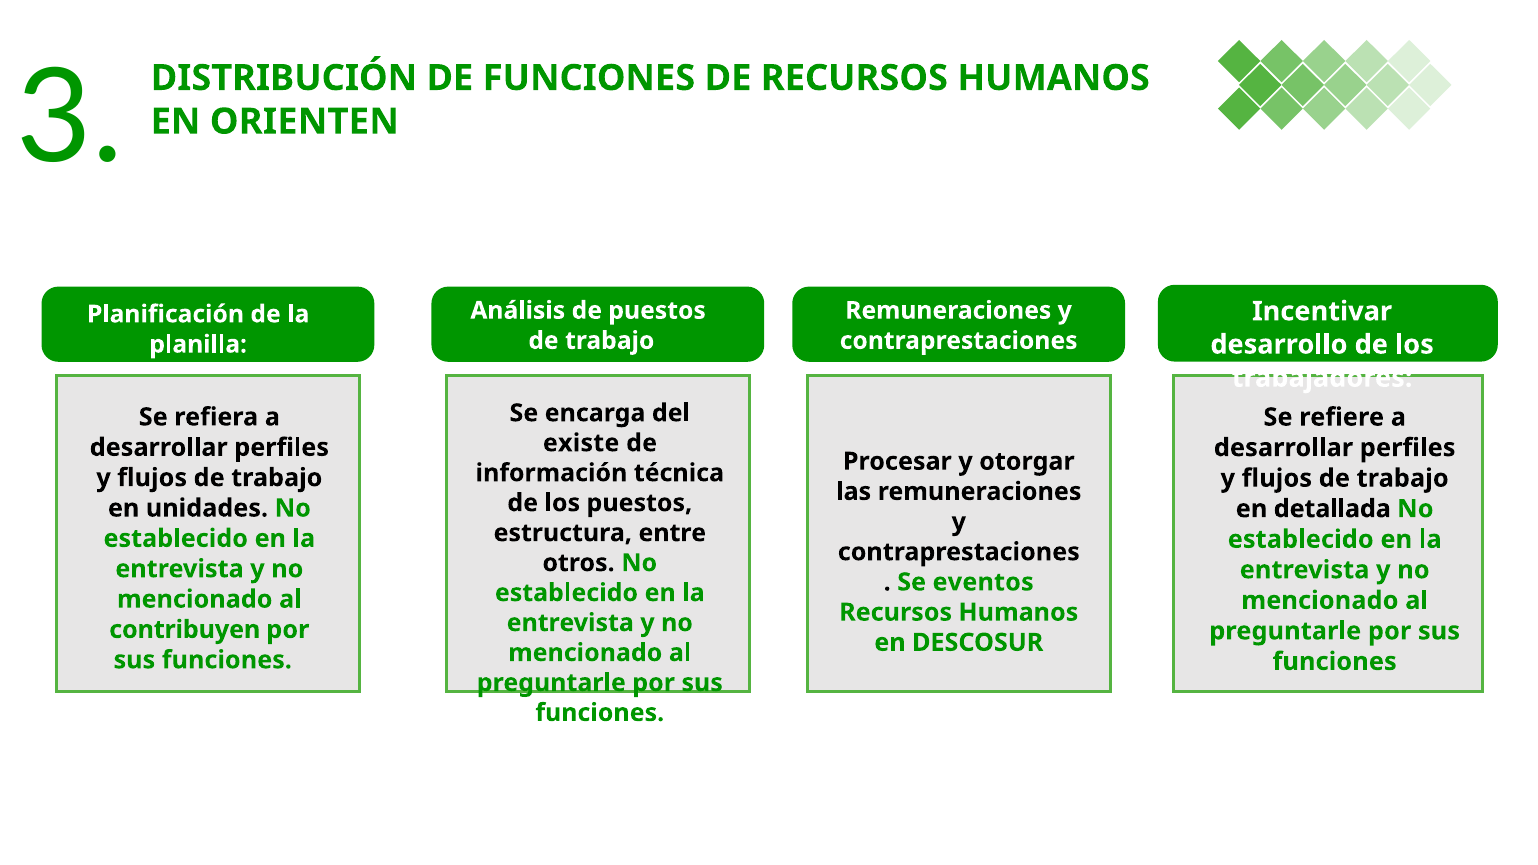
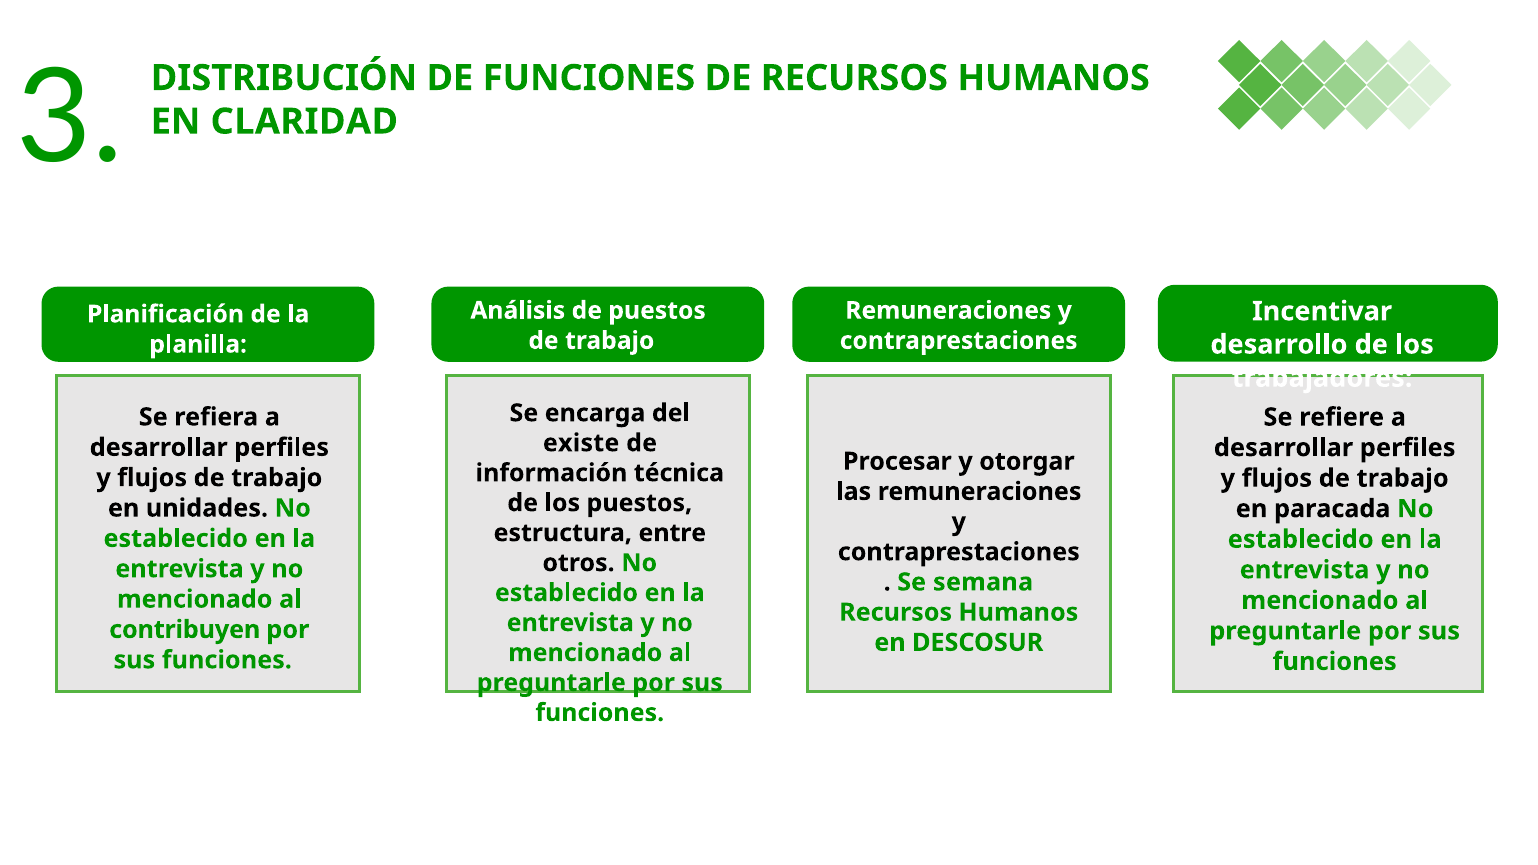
ORIENTEN: ORIENTEN -> CLARIDAD
detallada: detallada -> paracada
eventos: eventos -> semana
